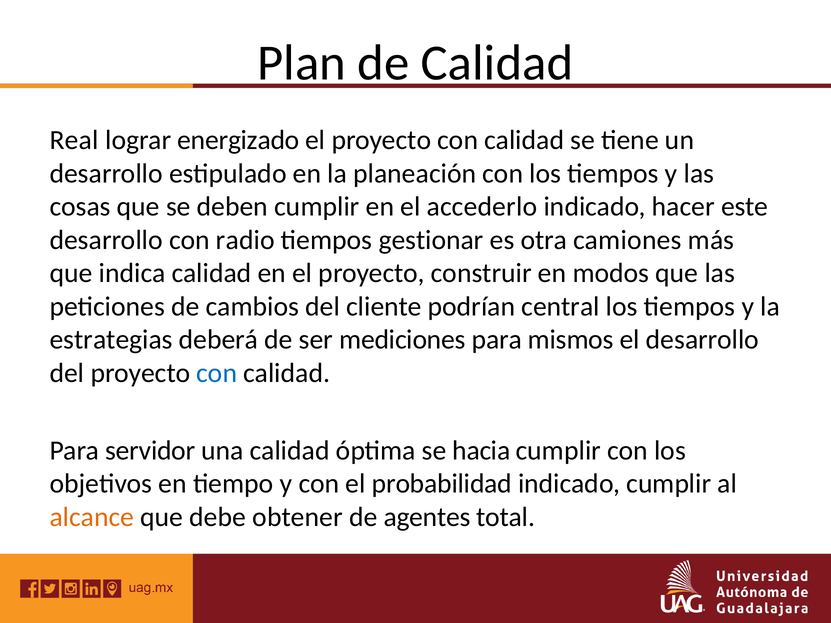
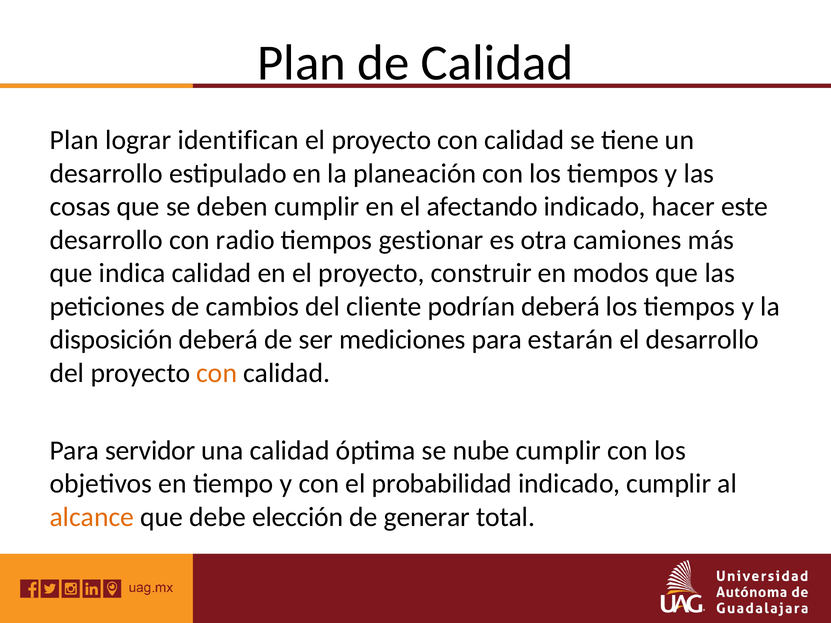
Real at (74, 140): Real -> Plan
energizado: energizado -> identifican
accederlo: accederlo -> afectando
podrían central: central -> deberá
estrategias: estrategias -> disposición
mismos: mismos -> estarán
con at (217, 373) colour: blue -> orange
hacia: hacia -> nube
obtener: obtener -> elección
agentes: agentes -> generar
